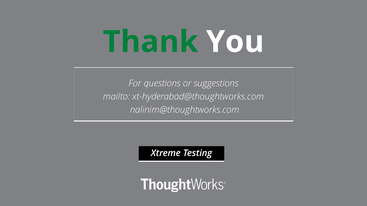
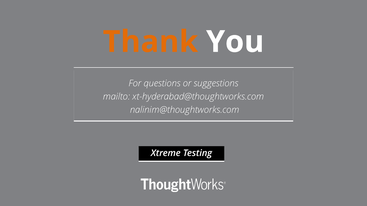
Thank colour: green -> orange
